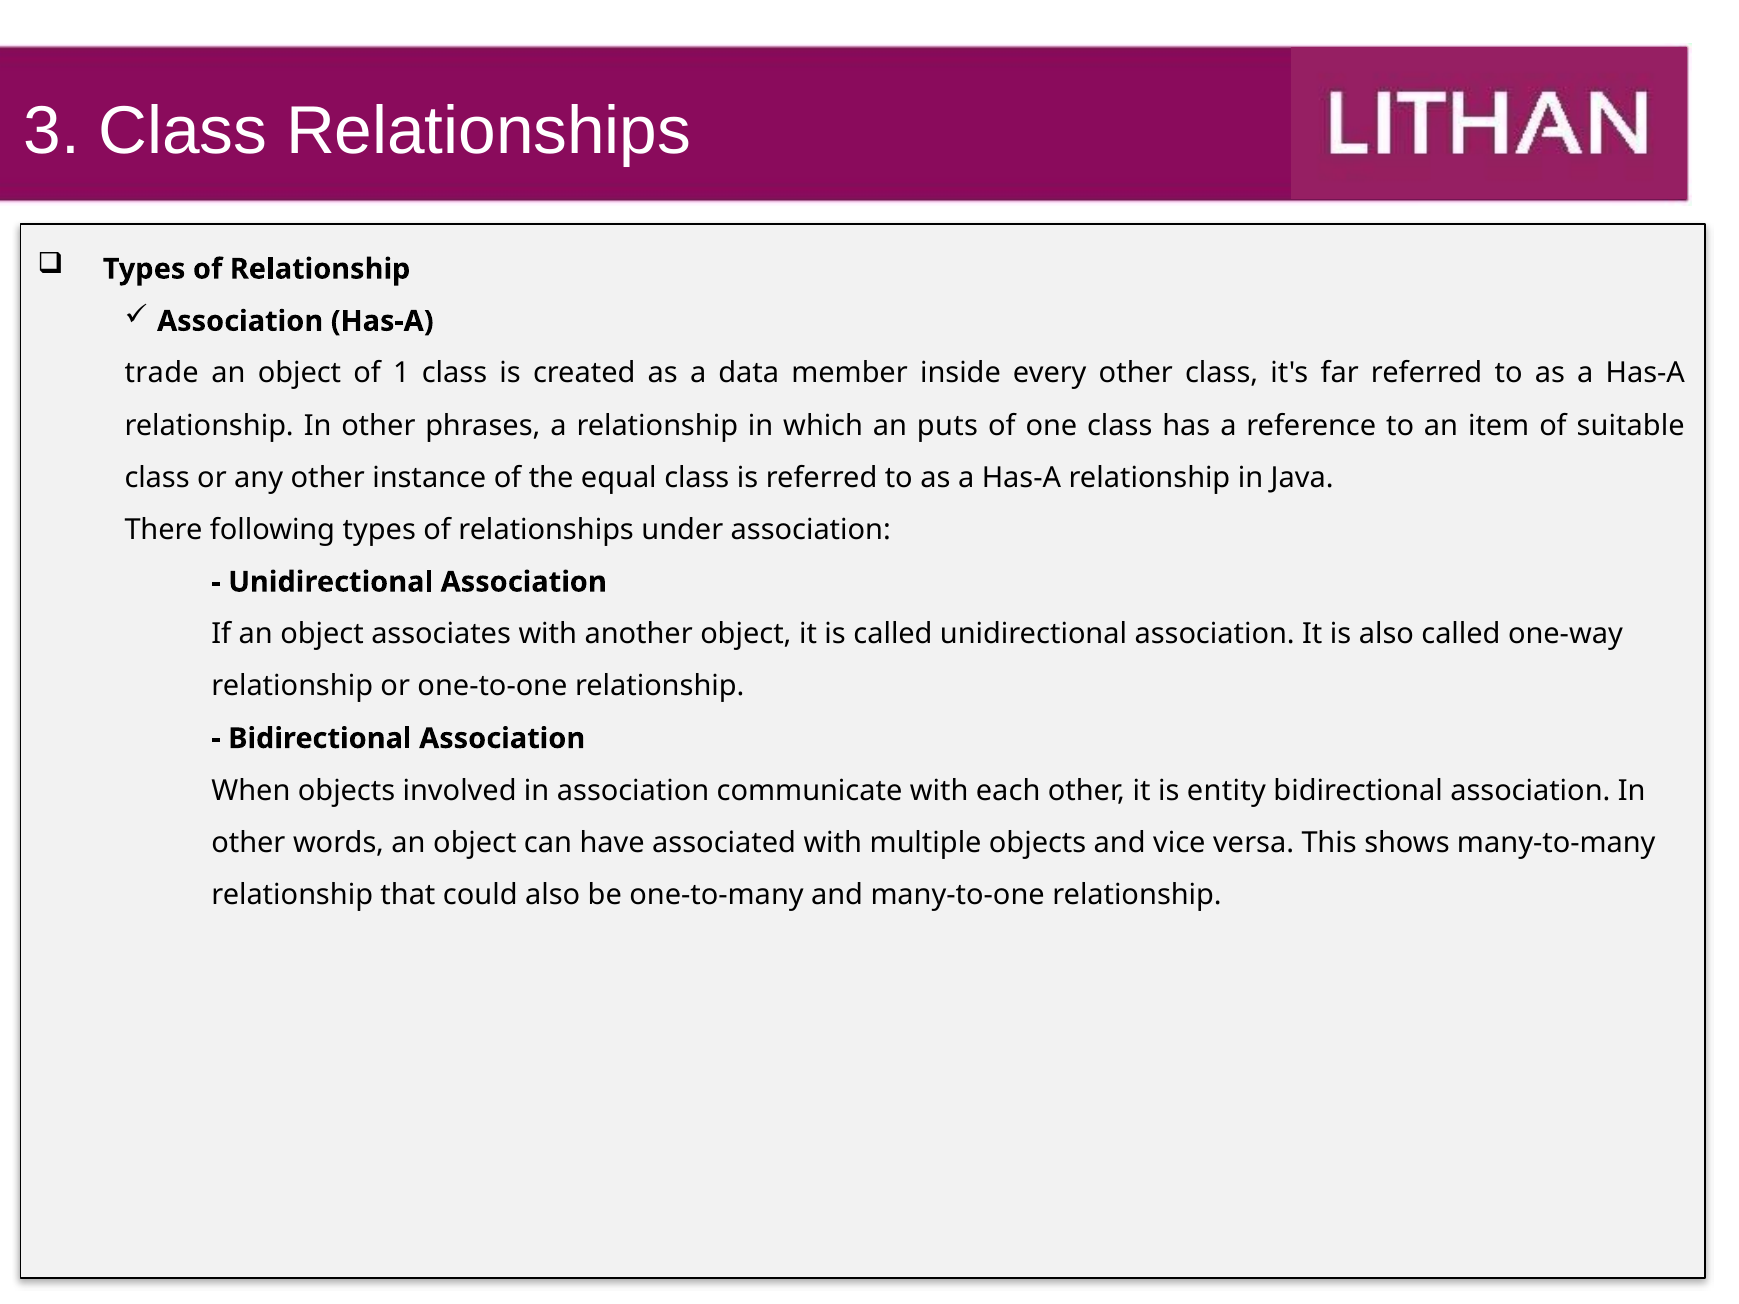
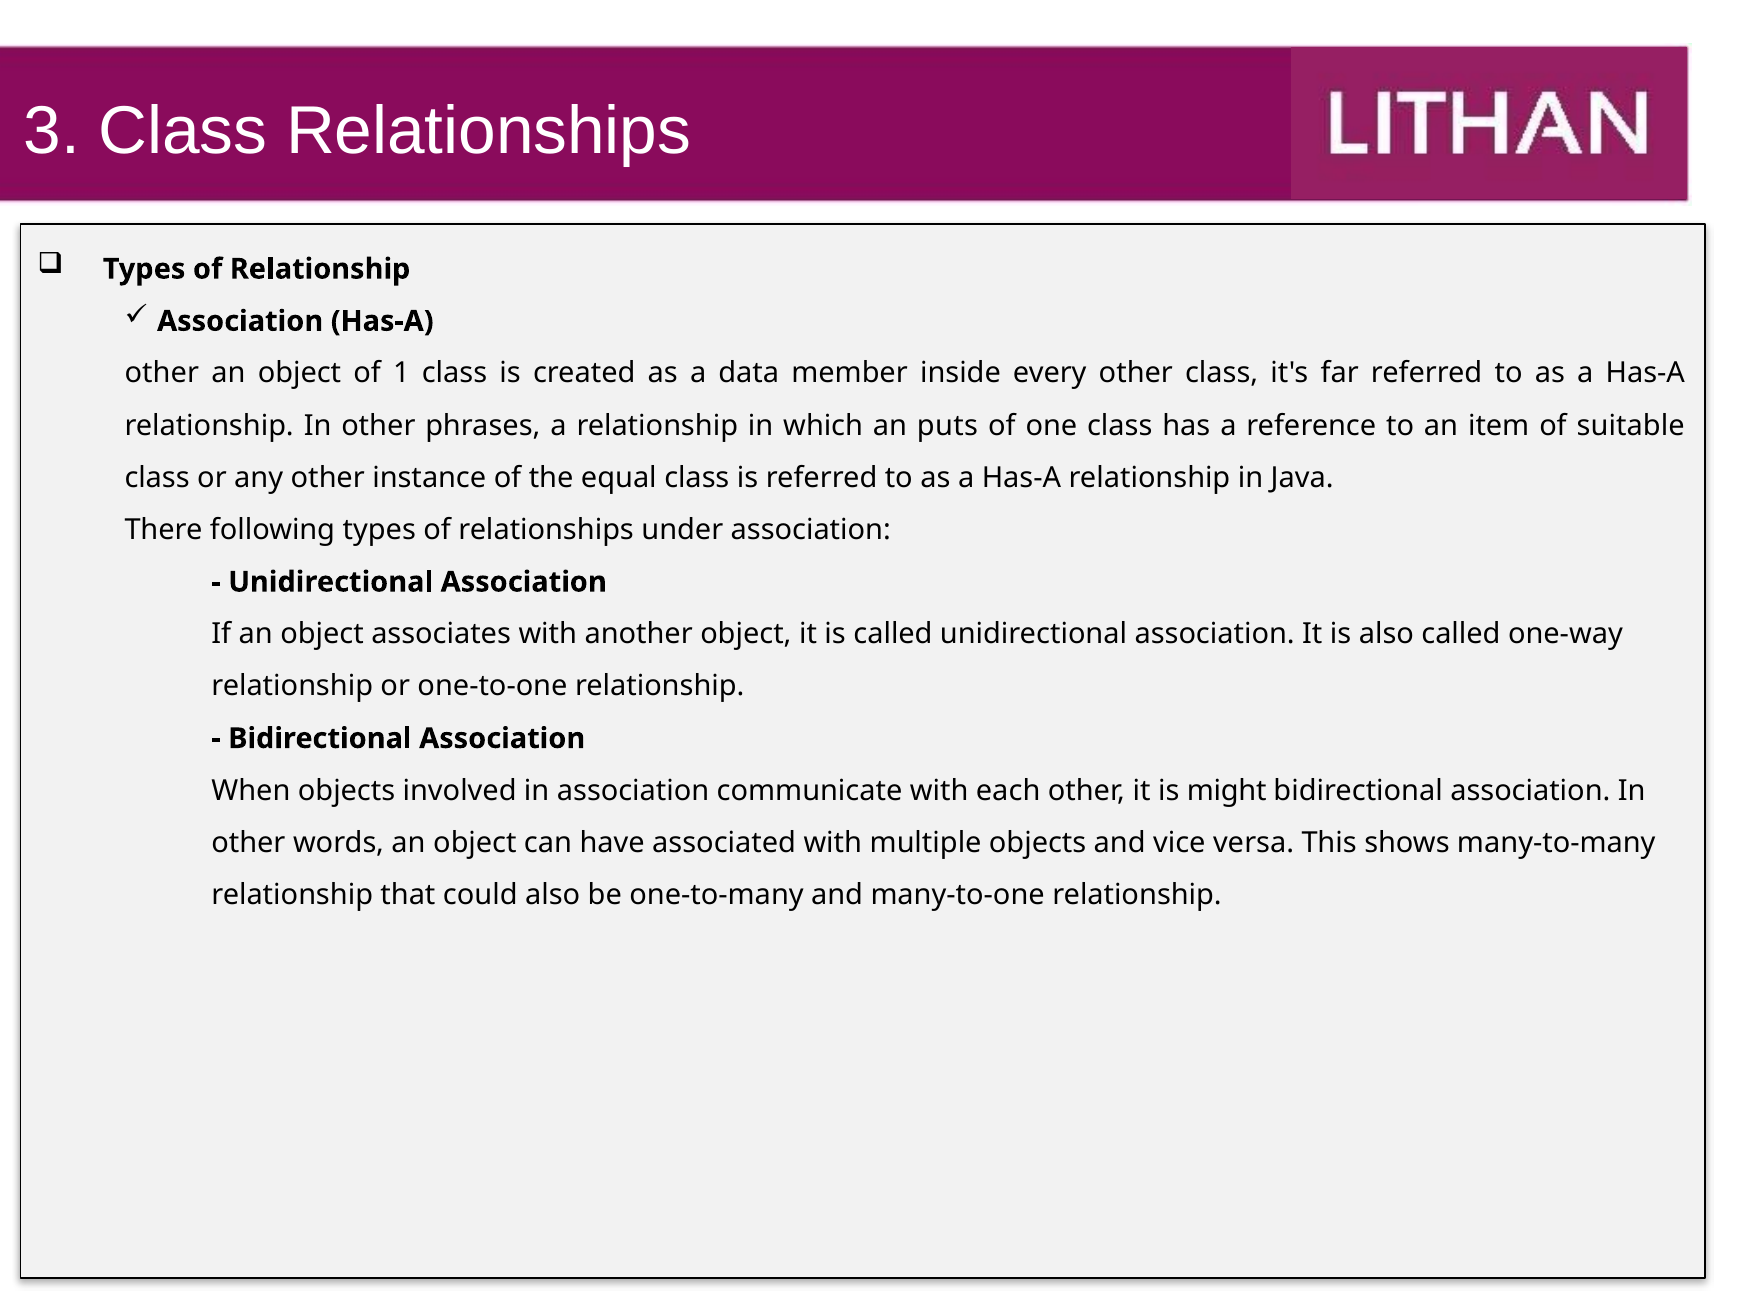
trade at (162, 373): trade -> other
entity: entity -> might
